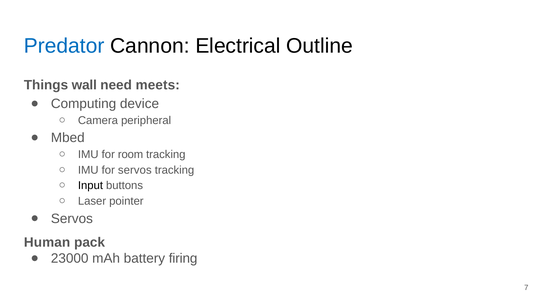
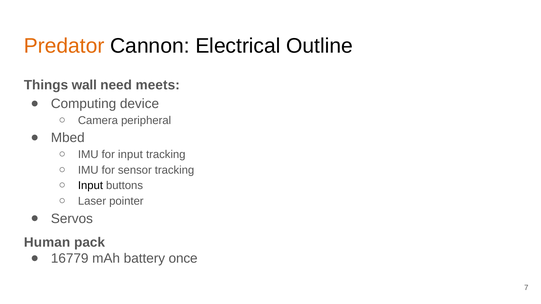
Predator colour: blue -> orange
for room: room -> input
for servos: servos -> sensor
23000: 23000 -> 16779
firing: firing -> once
